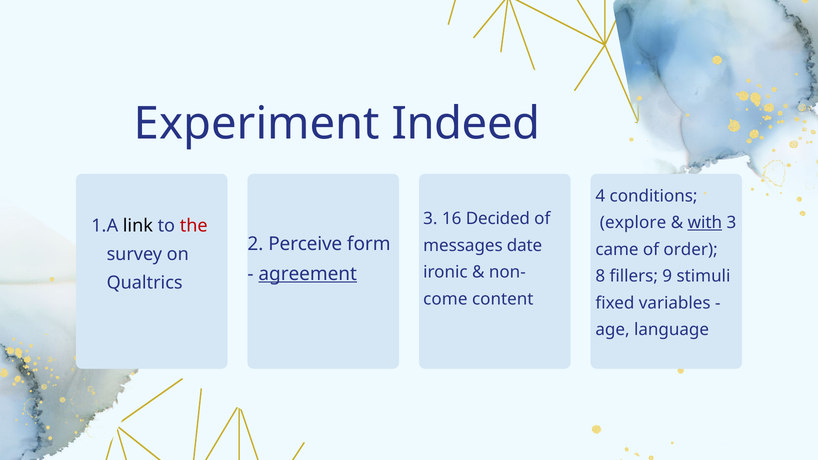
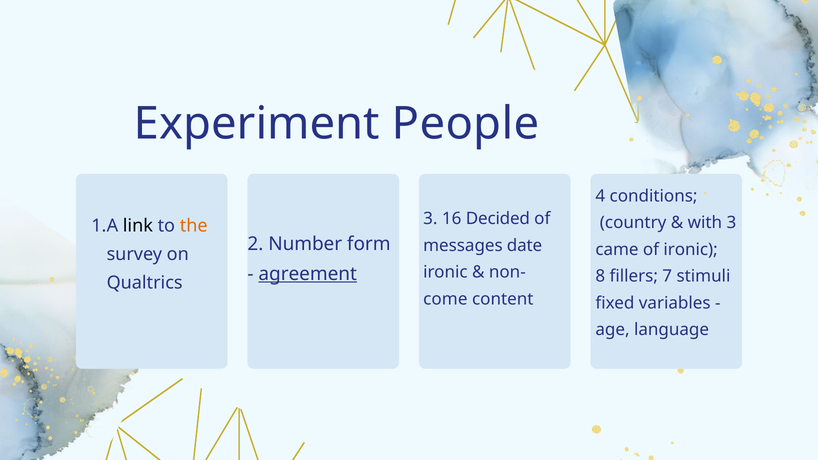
Indeed: Indeed -> People
explore: explore -> country
with underline: present -> none
the colour: red -> orange
Perceive: Perceive -> Number
of order: order -> ironic
9: 9 -> 7
